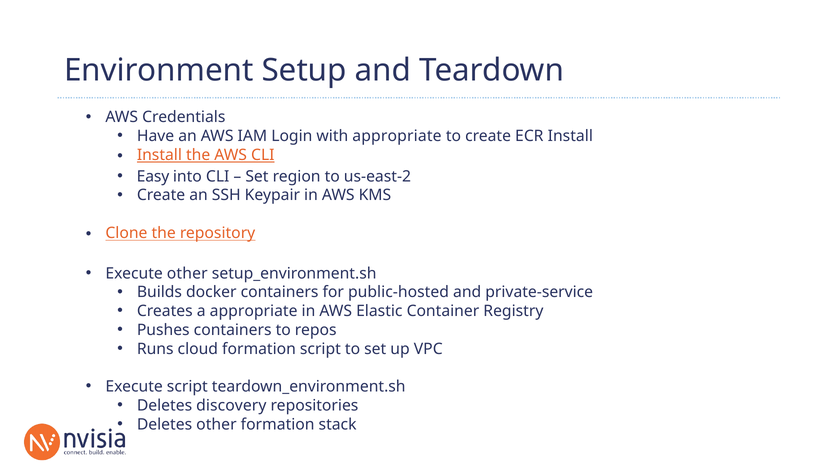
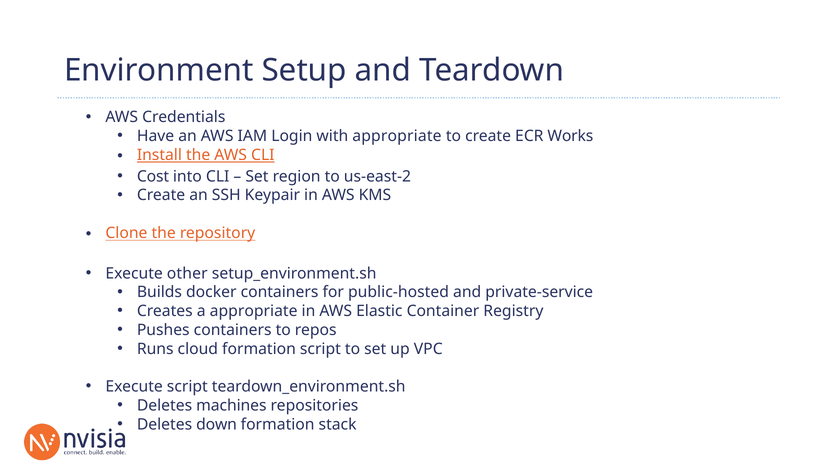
ECR Install: Install -> Works
Easy: Easy -> Cost
discovery: discovery -> machines
Deletes other: other -> down
